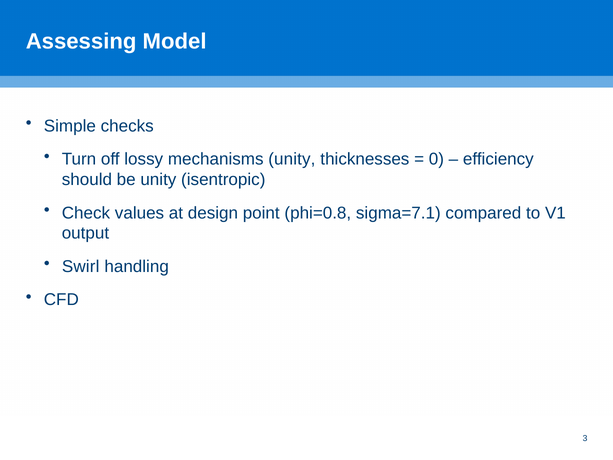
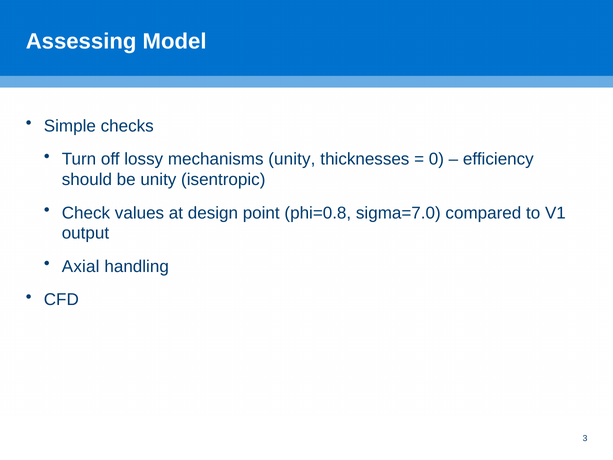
sigma=7.1: sigma=7.1 -> sigma=7.0
Swirl: Swirl -> Axial
